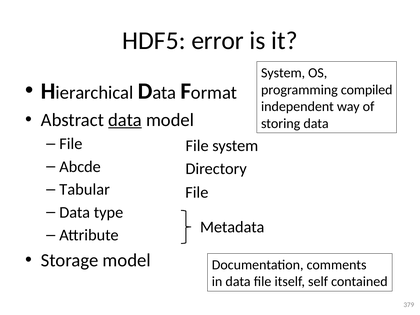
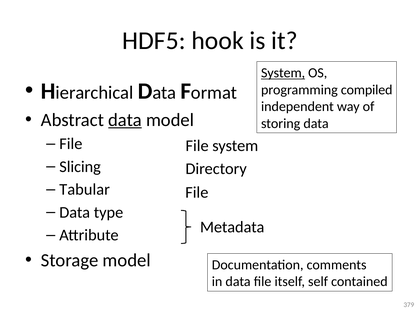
error: error -> hook
System at (283, 73) underline: none -> present
Abcde: Abcde -> Slicing
